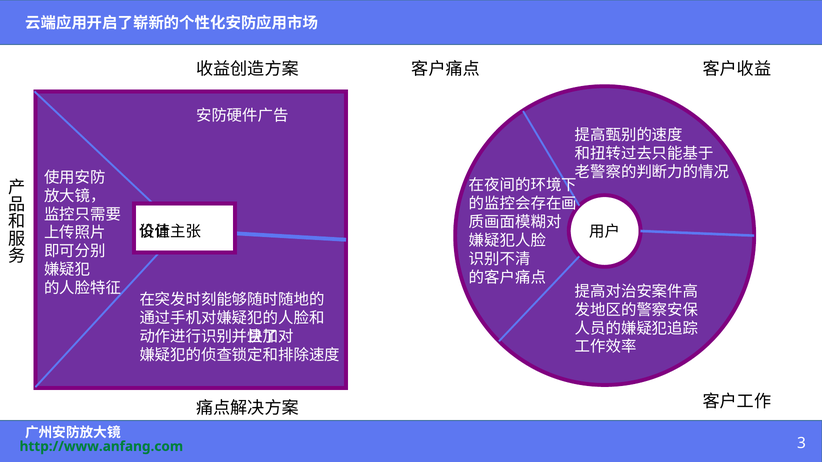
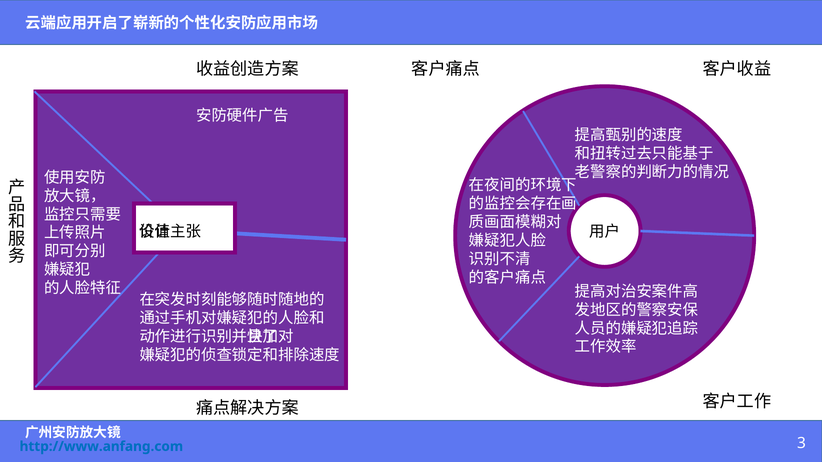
http://www.anfang.com colour: green -> blue
